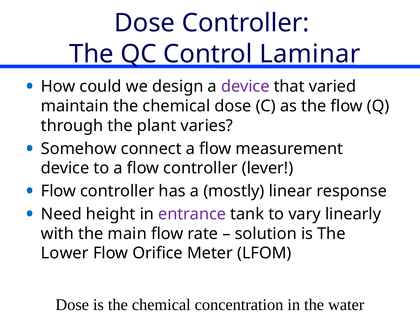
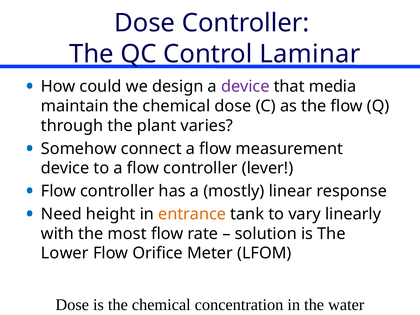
varied: varied -> media
entrance colour: purple -> orange
main: main -> most
